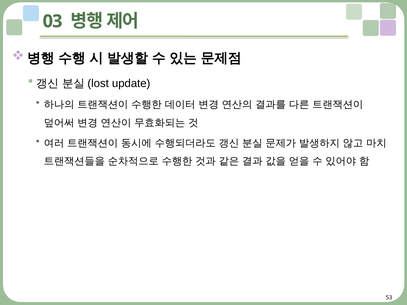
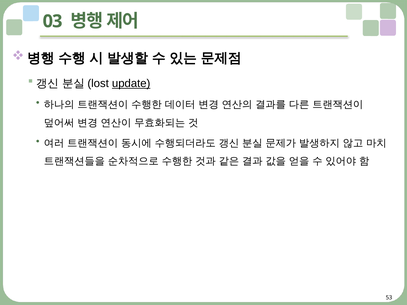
update underline: none -> present
